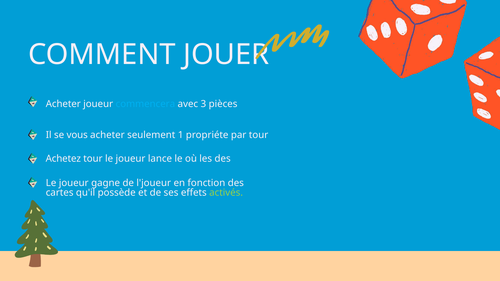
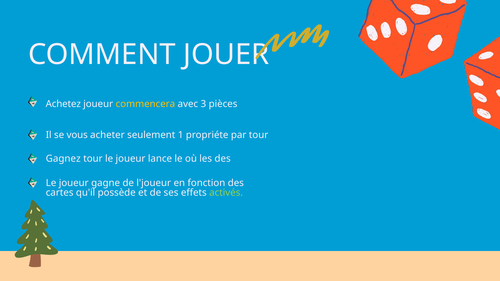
Acheter at (63, 104): Acheter -> Achetez
commencera colour: light blue -> yellow
Achetez: Achetez -> Gagnez
